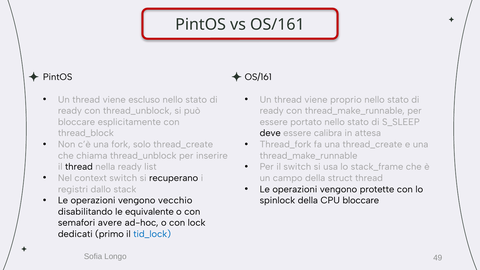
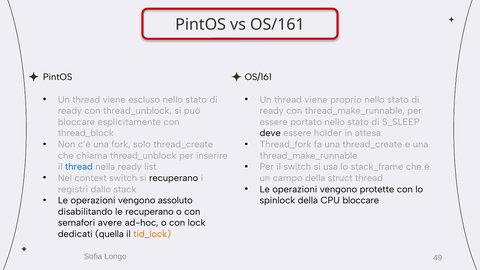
calibra: calibra -> holder
thread at (79, 167) colour: black -> blue
vecchio: vecchio -> assoluto
le equivalente: equivalente -> recuperano
primo: primo -> quella
tid_lock colour: blue -> orange
